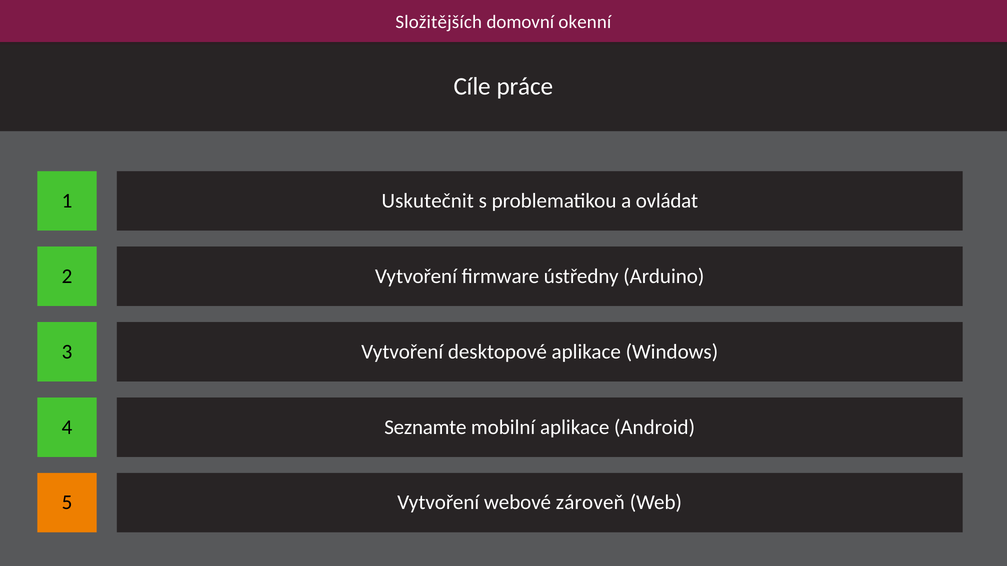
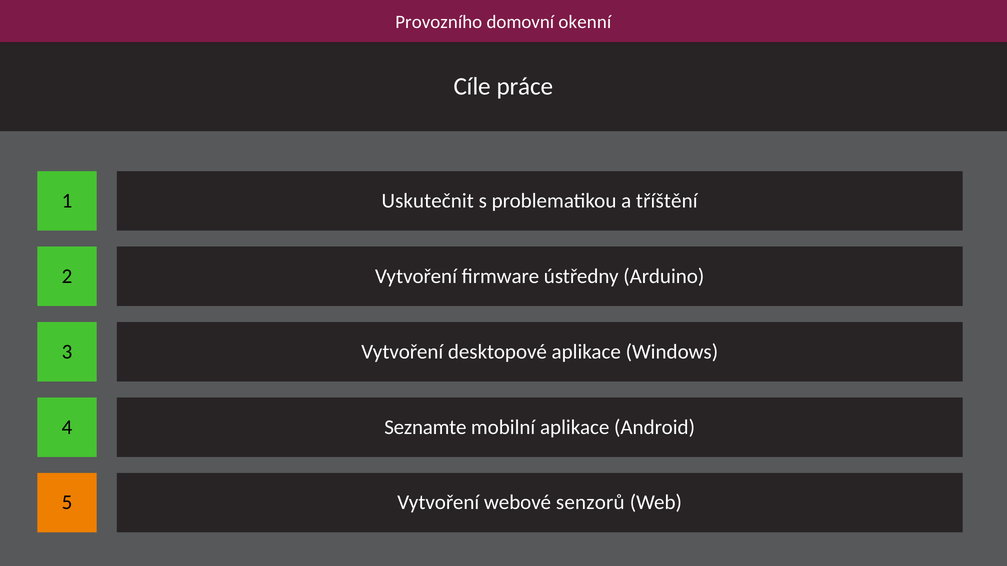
Složitějších: Složitějších -> Provozního
ovládat: ovládat -> tříštění
zároveň: zároveň -> senzorů
